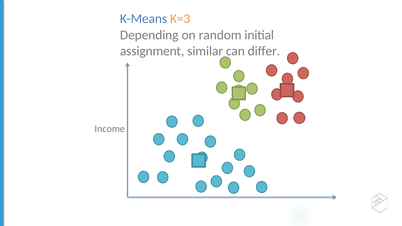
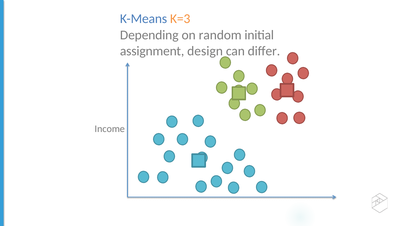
similar: similar -> design
